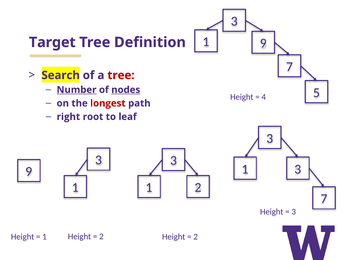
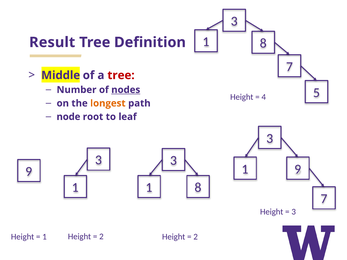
9 at (263, 43): 9 -> 8
Target: Target -> Result
Search: Search -> Middle
Number underline: present -> none
longest colour: red -> orange
right: right -> node
3 at (298, 169): 3 -> 9
2 at (198, 188): 2 -> 8
